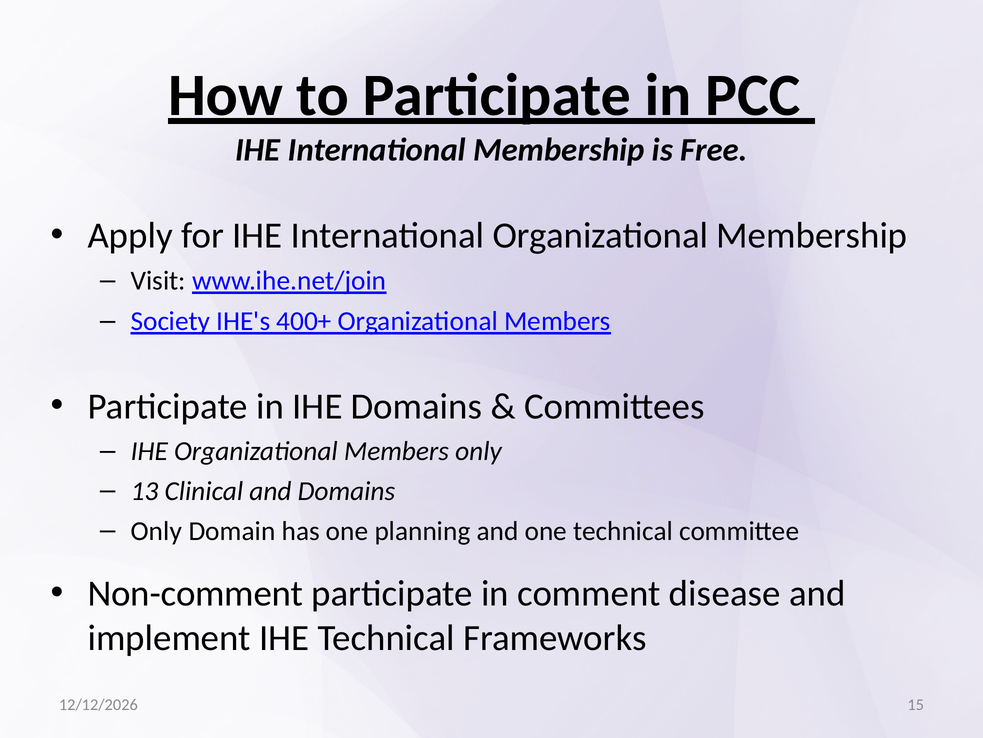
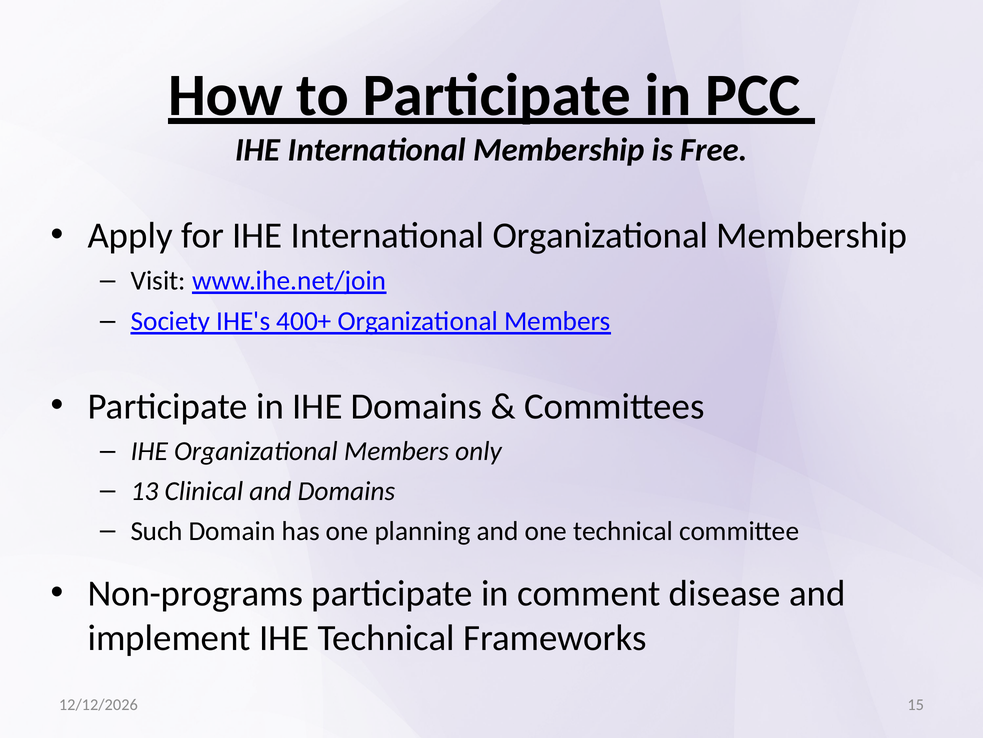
Only at (156, 531): Only -> Such
Non-comment: Non-comment -> Non-programs
